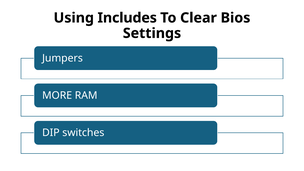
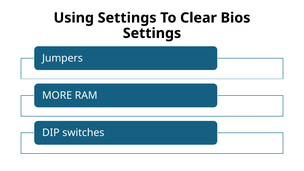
Using Includes: Includes -> Settings
